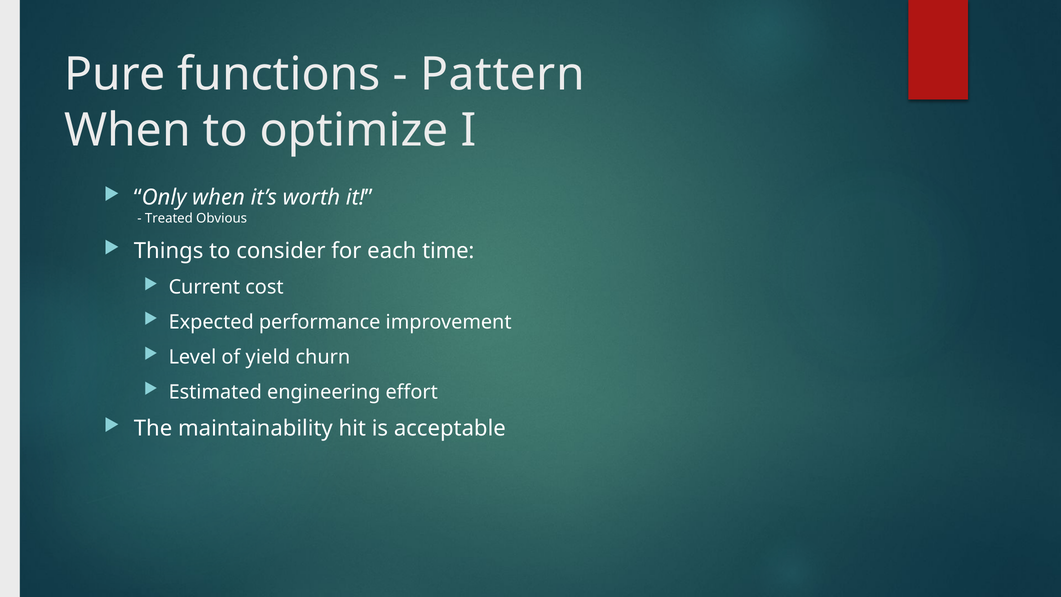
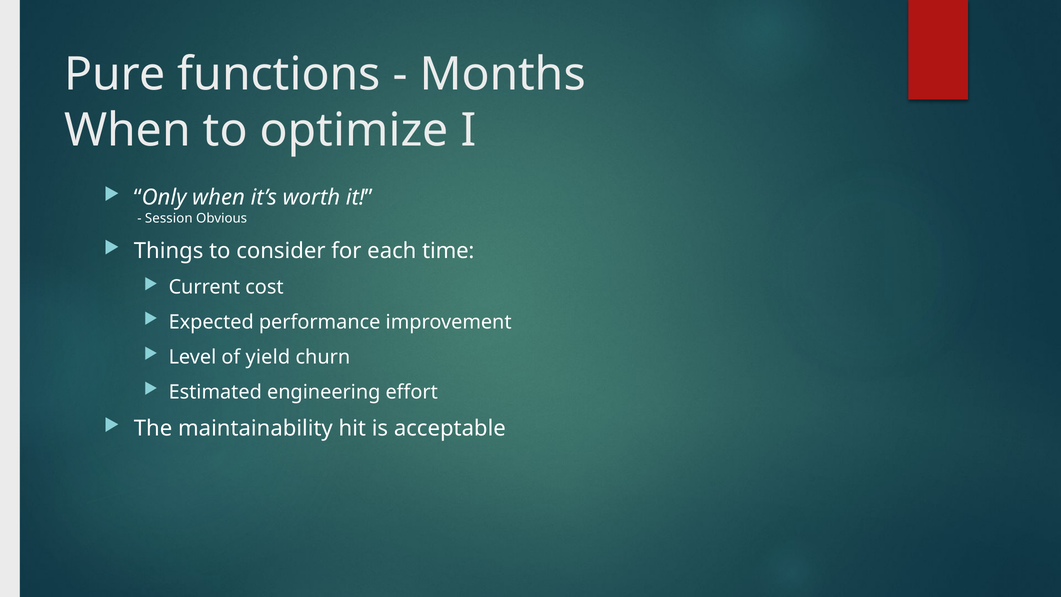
Pattern: Pattern -> Months
Treated: Treated -> Session
